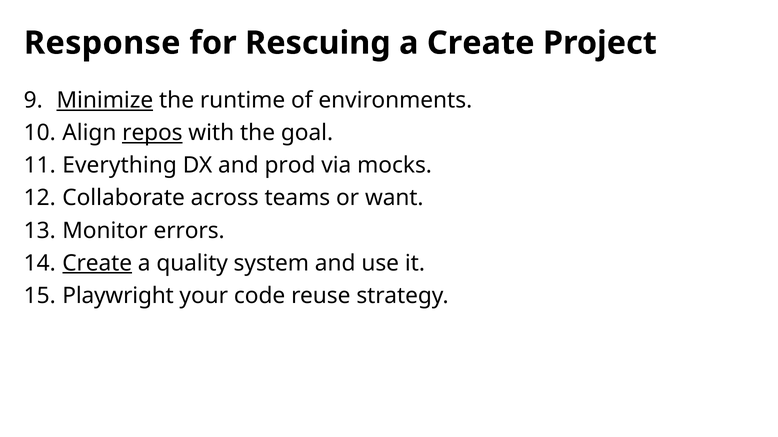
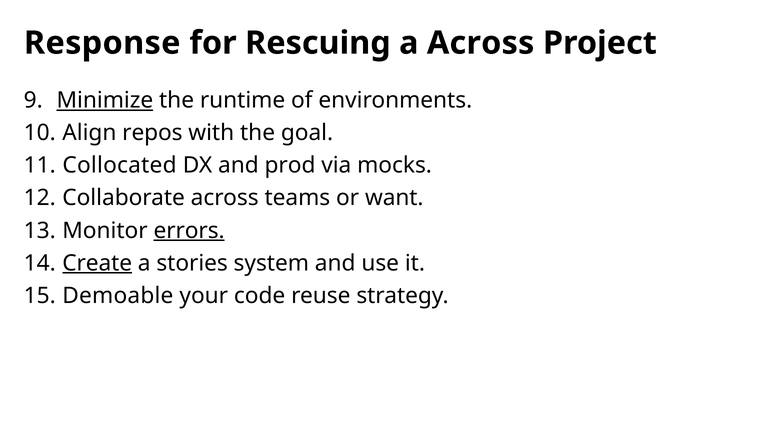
a Create: Create -> Across
repos underline: present -> none
Everything: Everything -> Collocated
errors underline: none -> present
quality: quality -> stories
Playwright: Playwright -> Demoable
